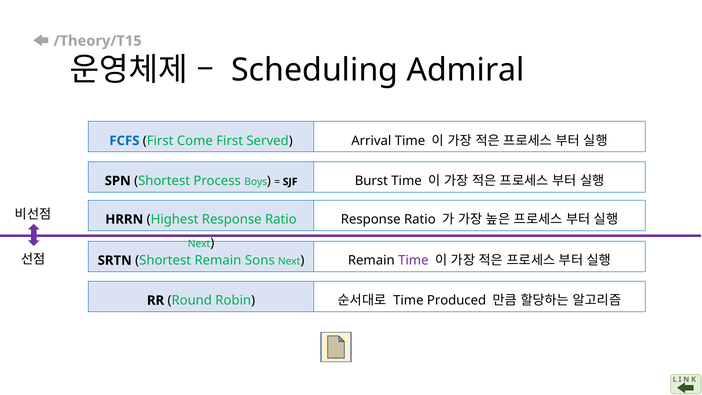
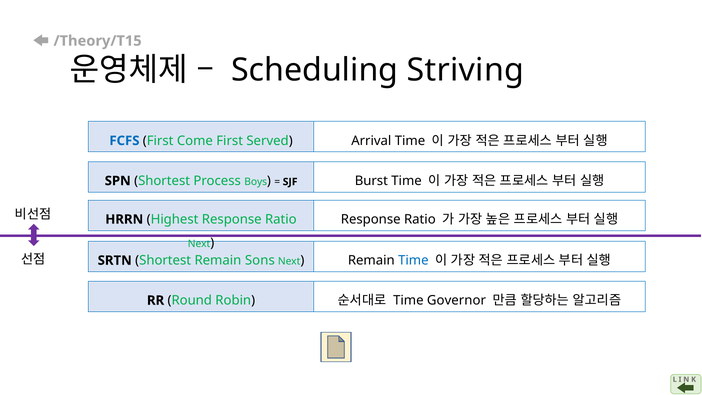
Admiral: Admiral -> Striving
Time at (413, 260) colour: purple -> blue
Produced: Produced -> Governor
